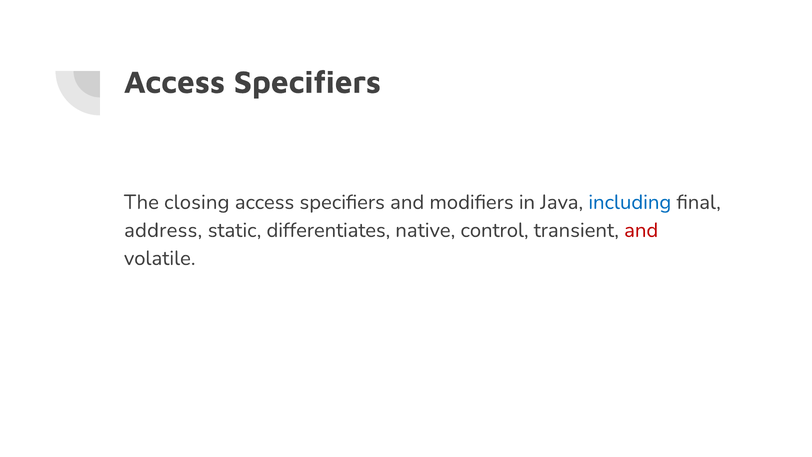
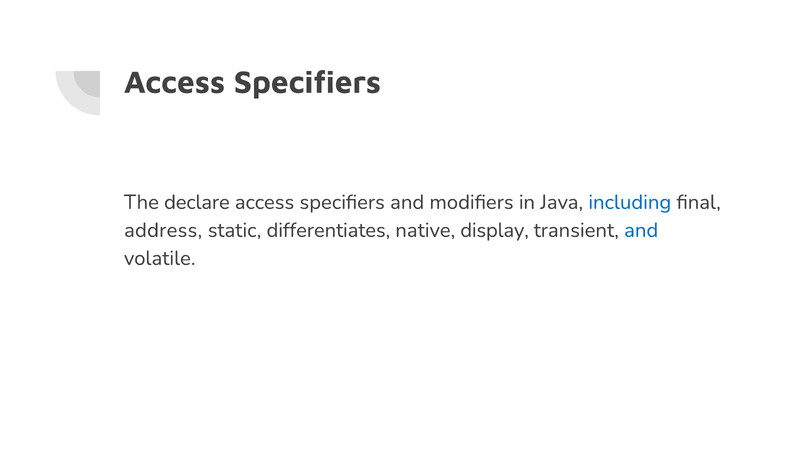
closing: closing -> declare
control: control -> display
and at (641, 230) colour: red -> blue
